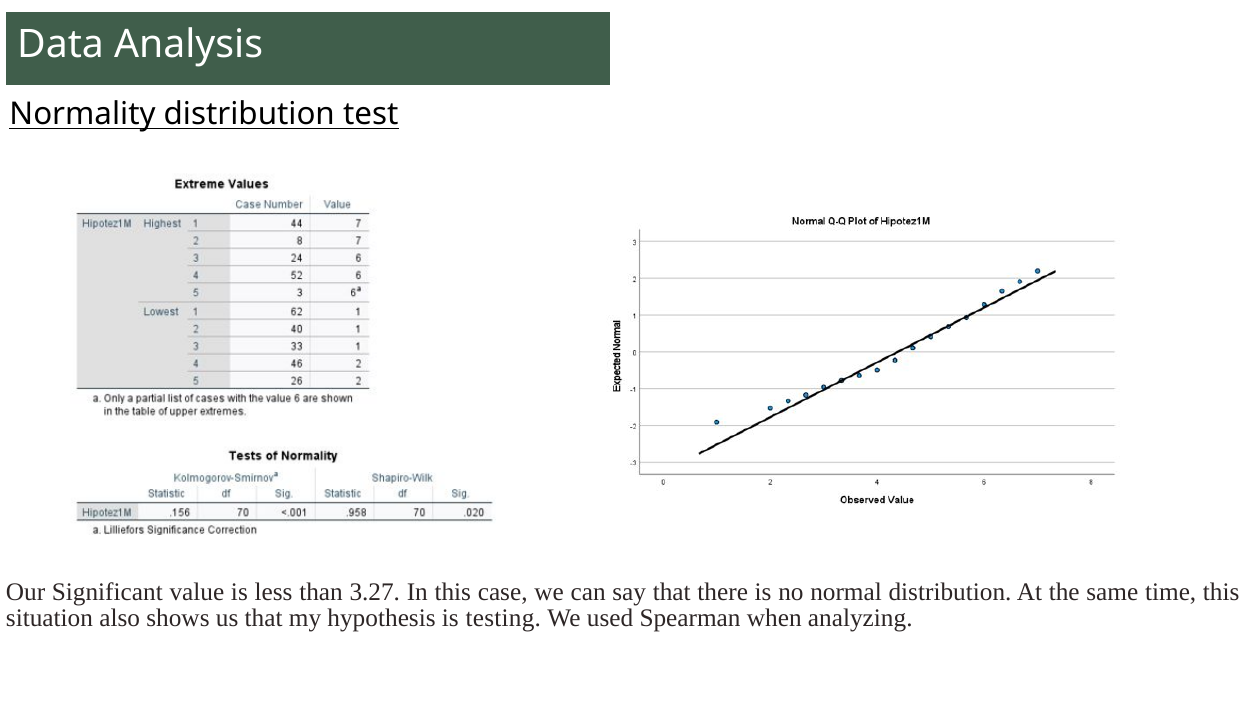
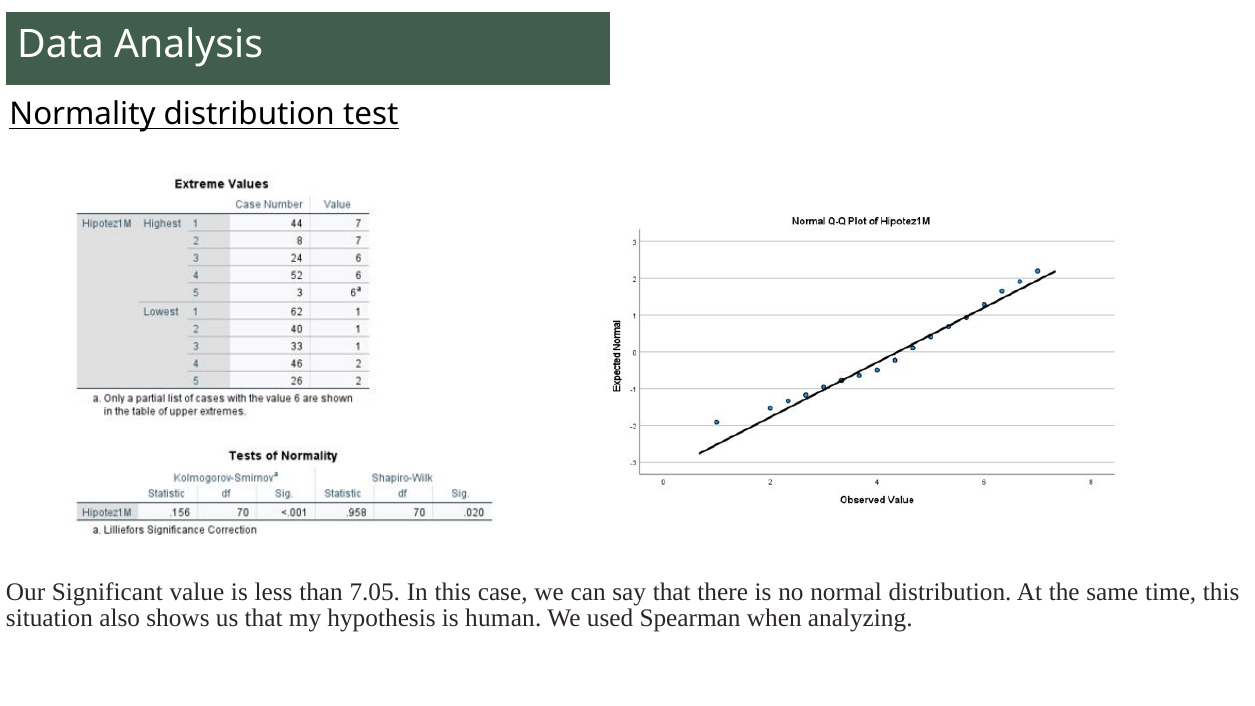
3.27: 3.27 -> 7.05
testing: testing -> human
